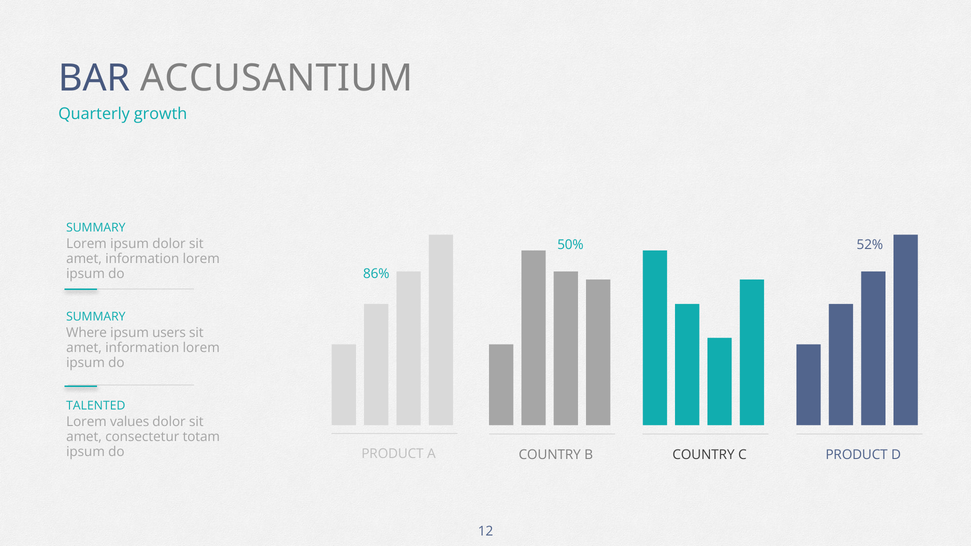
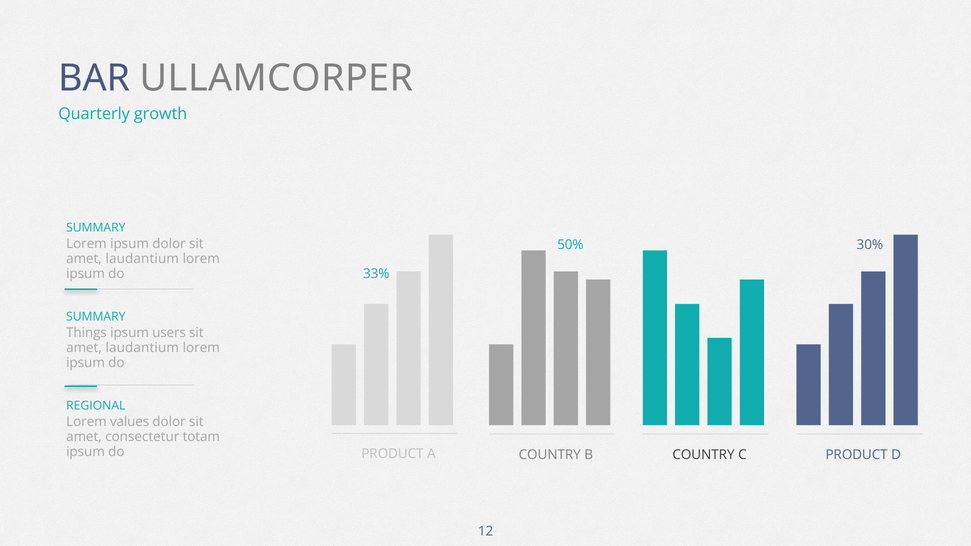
ACCUSANTIUM: ACCUSANTIUM -> ULLAMCORPER
52%: 52% -> 30%
information at (142, 259): information -> laudantium
86%: 86% -> 33%
Where: Where -> Things
information at (142, 348): information -> laudantium
TALENTED: TALENTED -> REGIONAL
